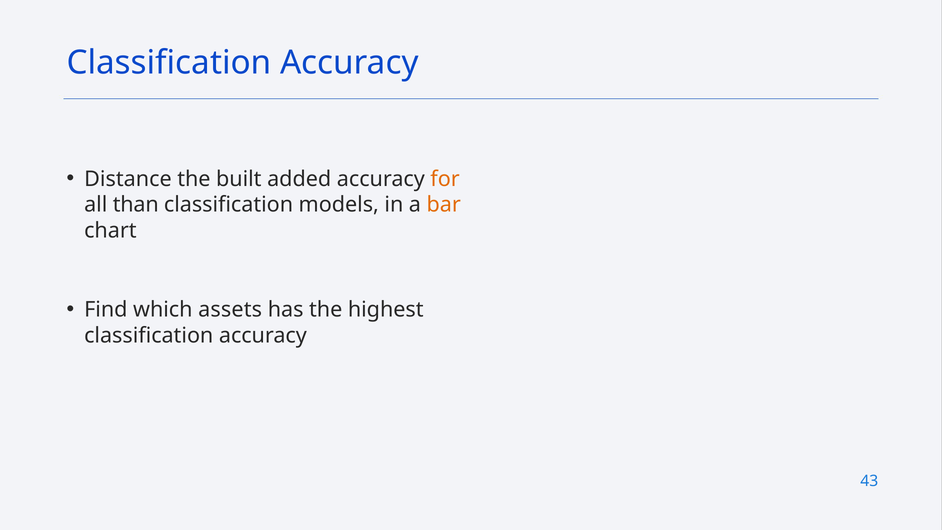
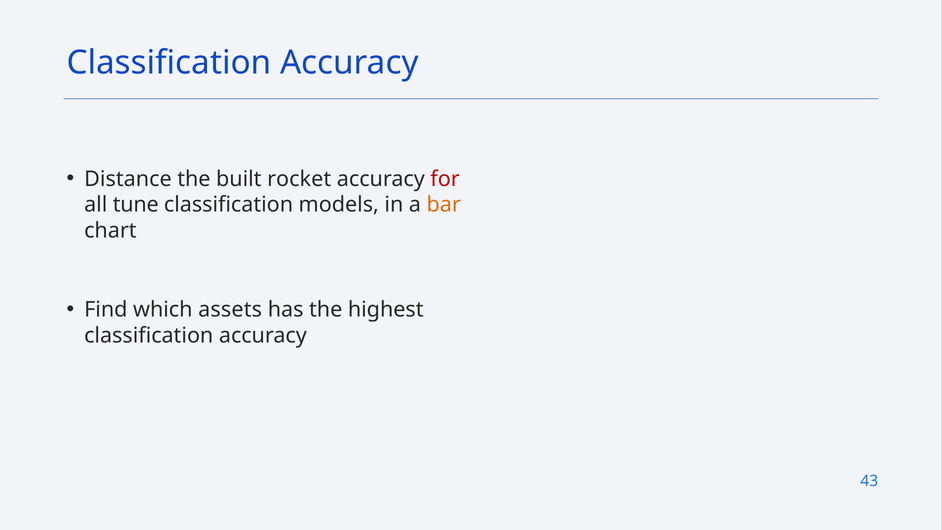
added: added -> rocket
for colour: orange -> red
than: than -> tune
